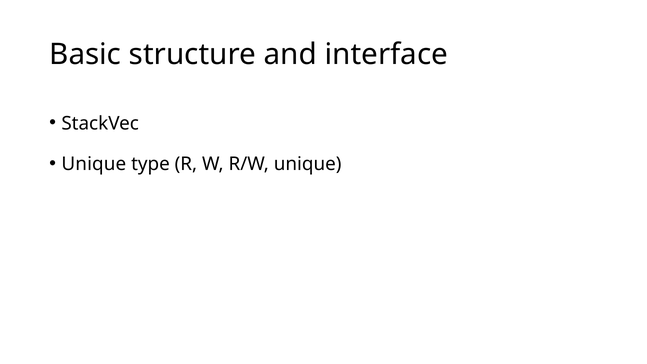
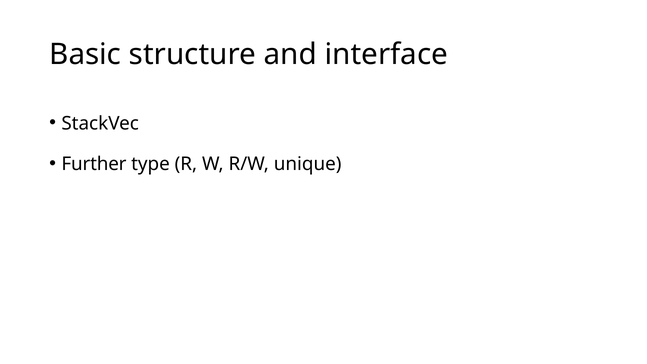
Unique at (94, 164): Unique -> Further
